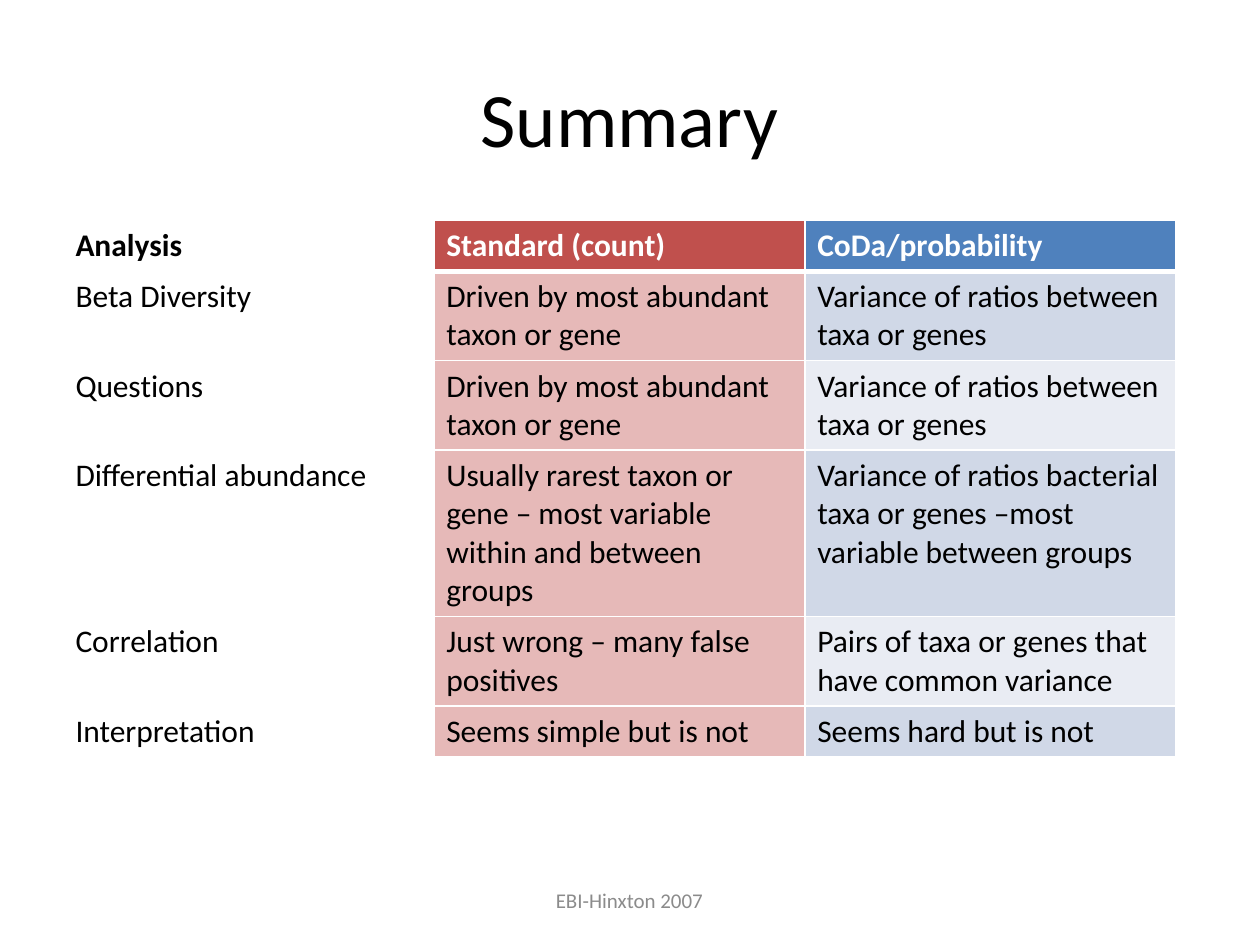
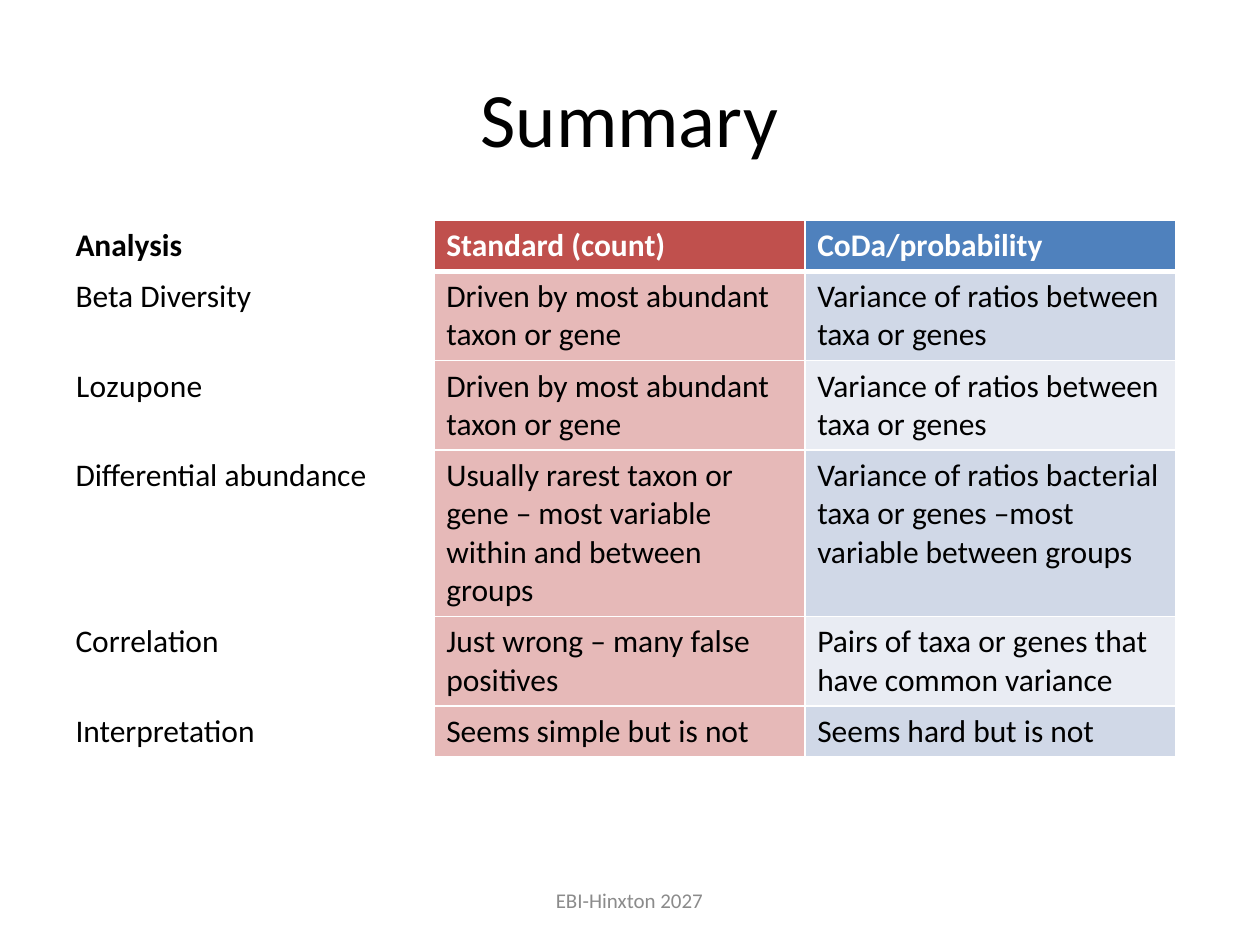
Questions: Questions -> Lozupone
2007: 2007 -> 2027
